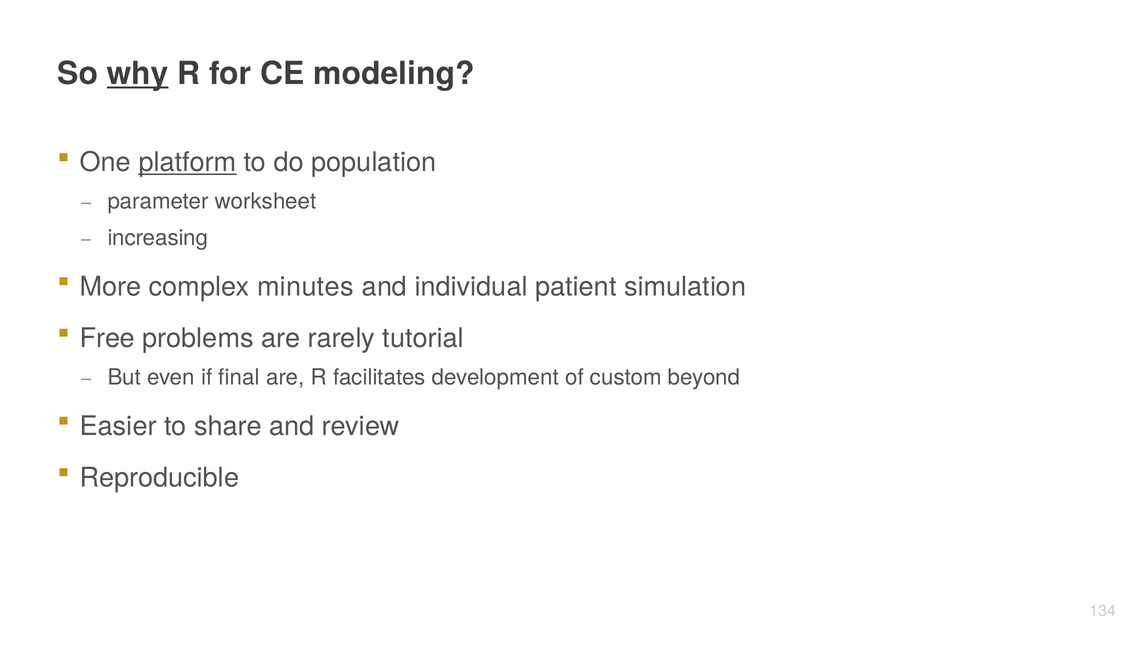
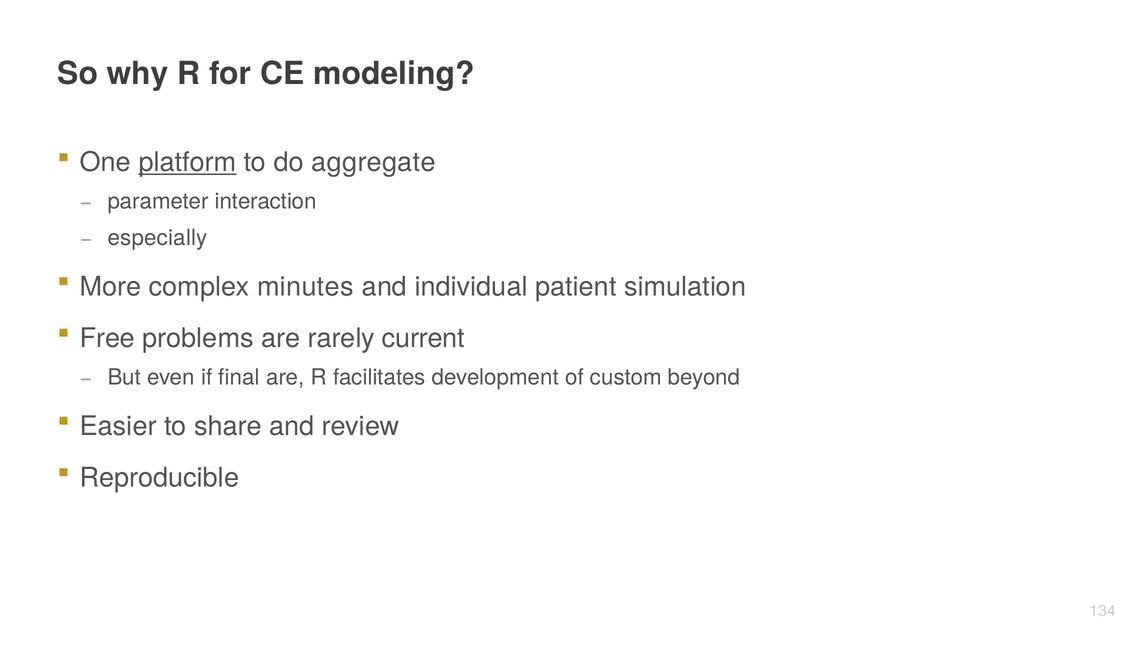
why underline: present -> none
population: population -> aggregate
worksheet: worksheet -> interaction
increasing: increasing -> especially
tutorial: tutorial -> current
